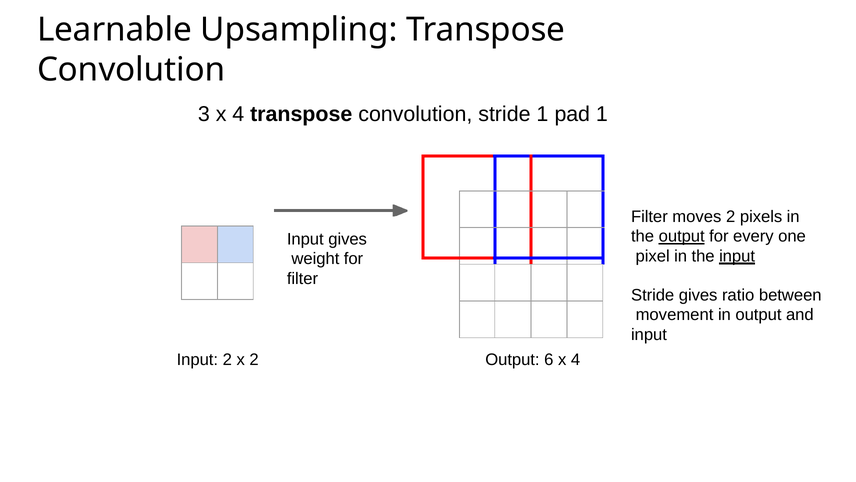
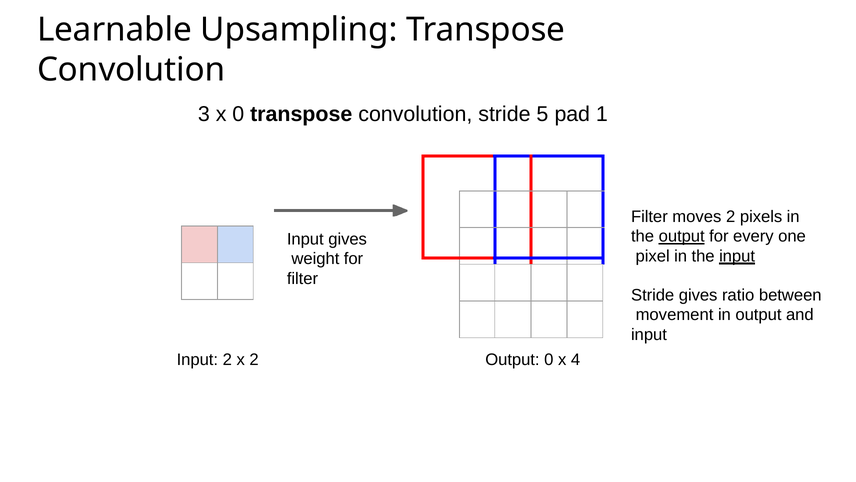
3 x 4: 4 -> 0
stride 1: 1 -> 5
Output 6: 6 -> 0
